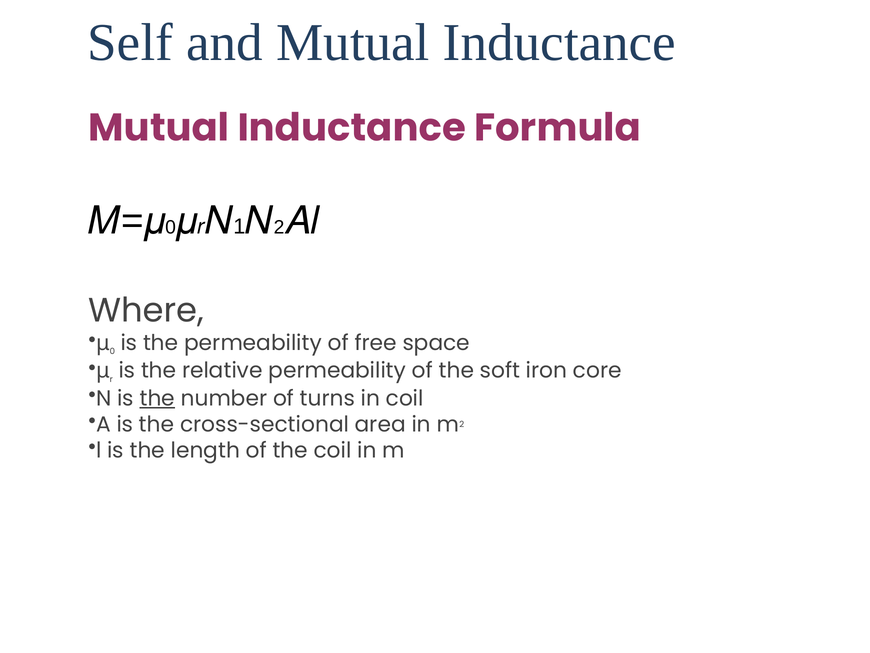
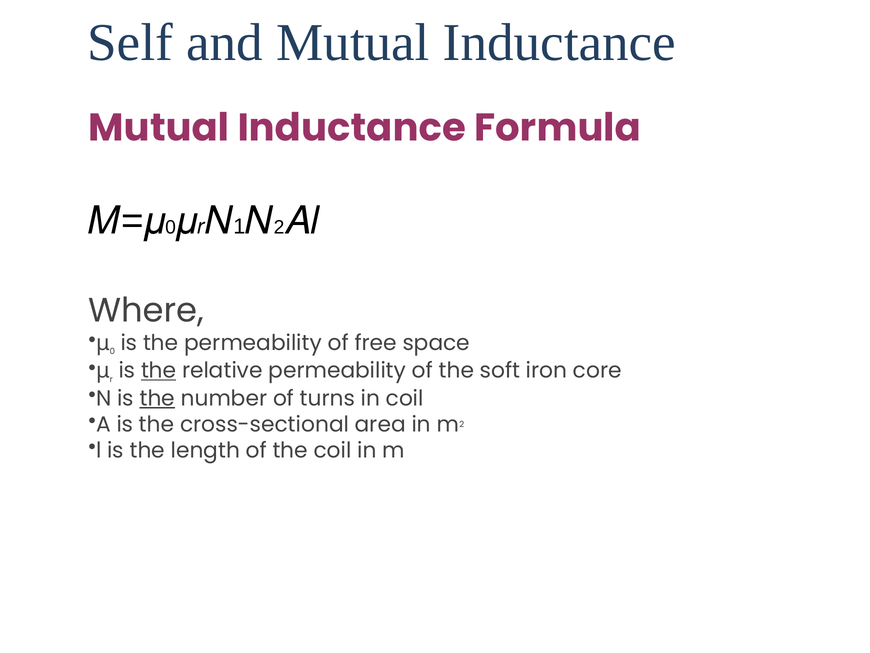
the at (159, 370) underline: none -> present
